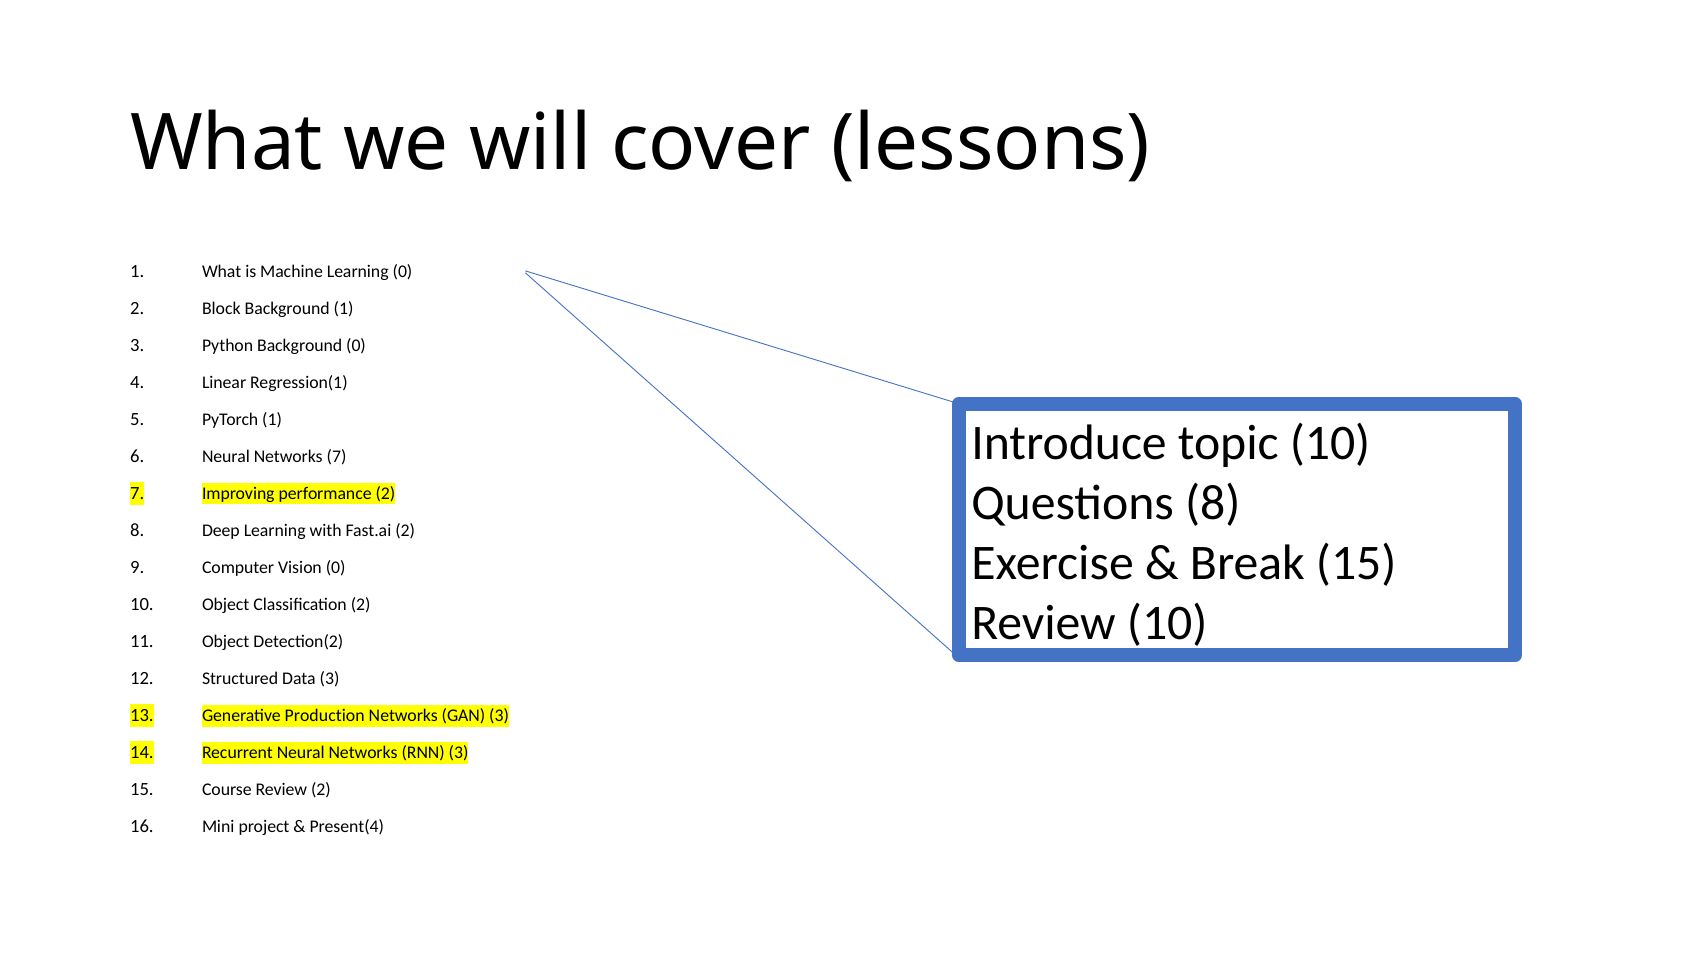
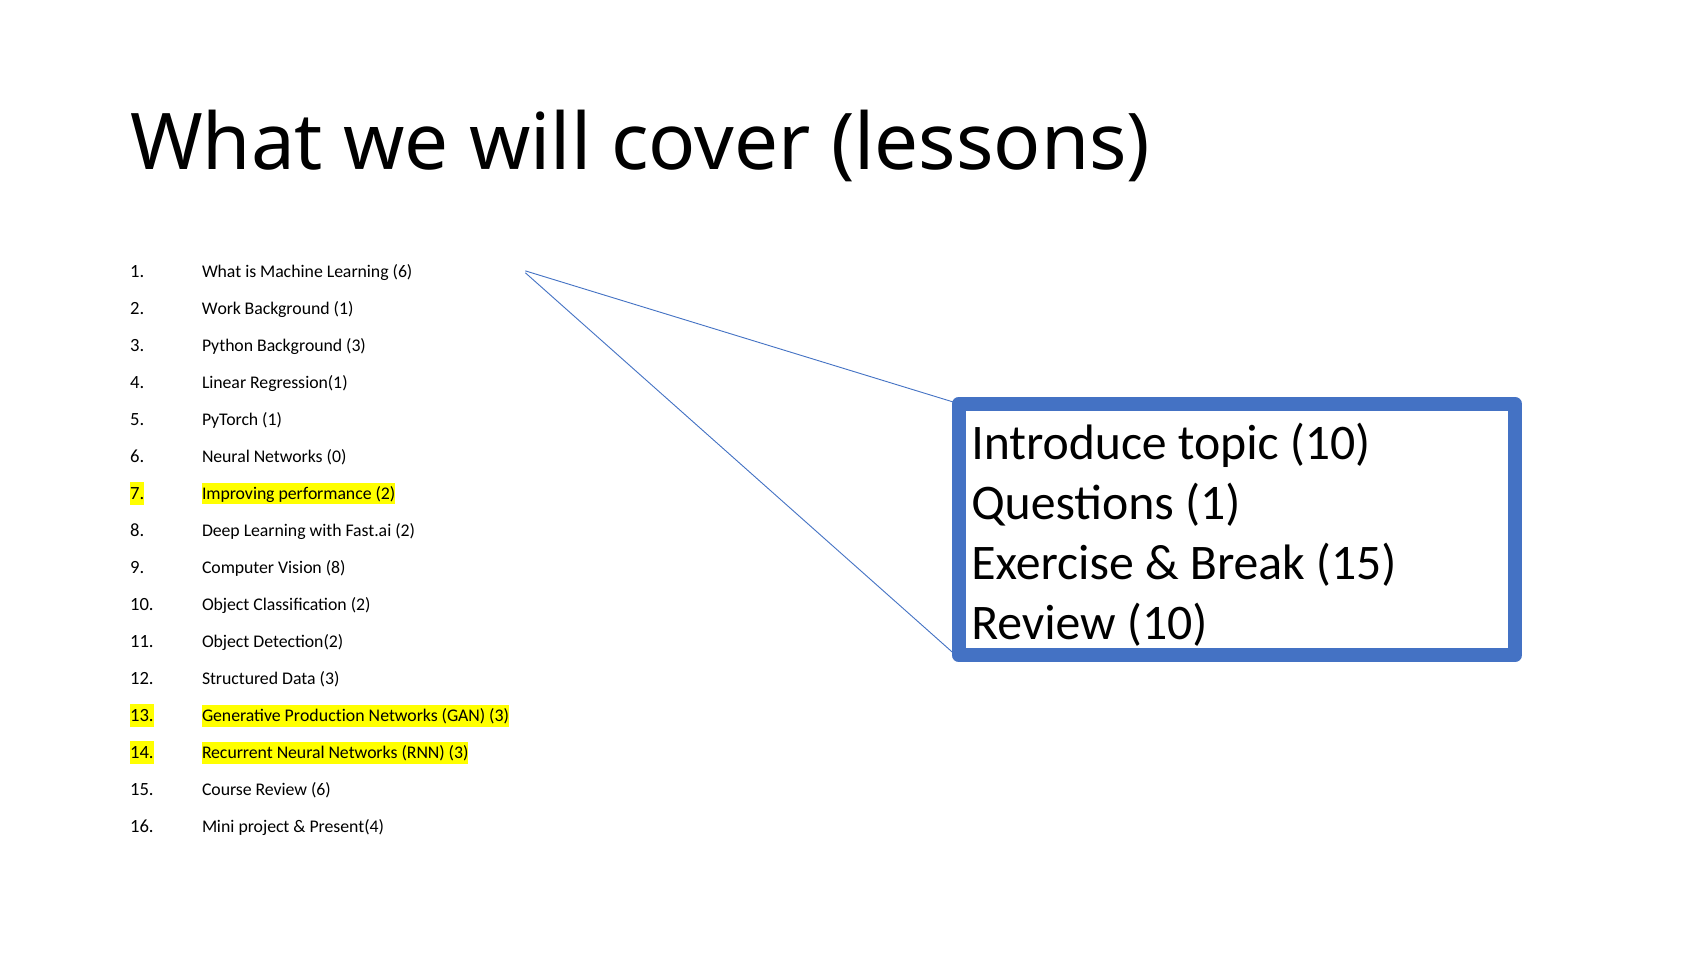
Learning 0: 0 -> 6
Block: Block -> Work
Background 0: 0 -> 3
Networks 7: 7 -> 0
Questions 8: 8 -> 1
Vision 0: 0 -> 8
Review 2: 2 -> 6
